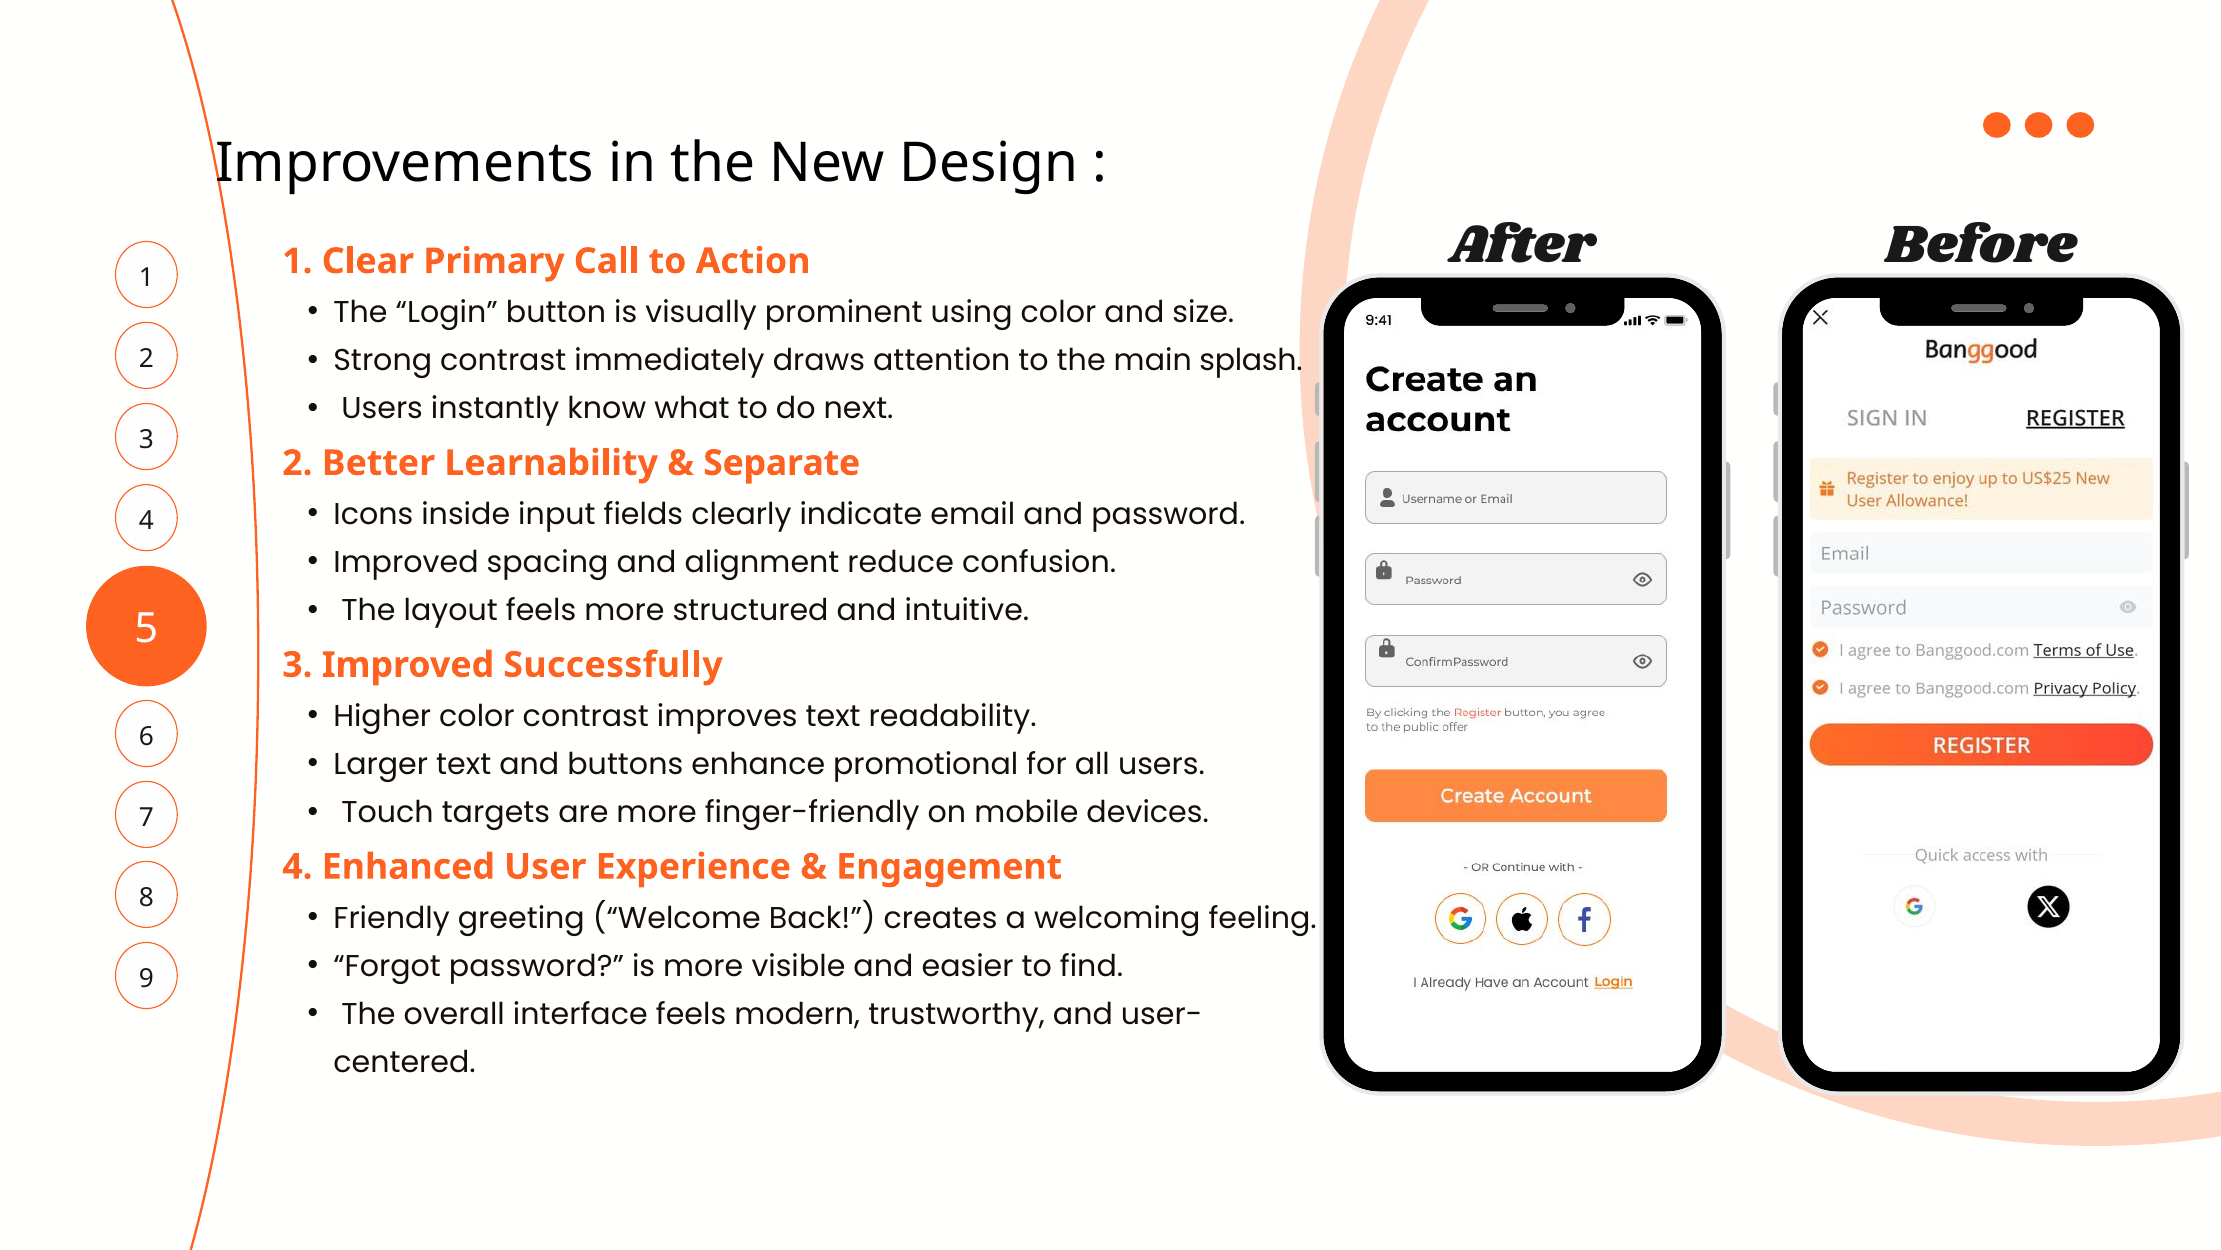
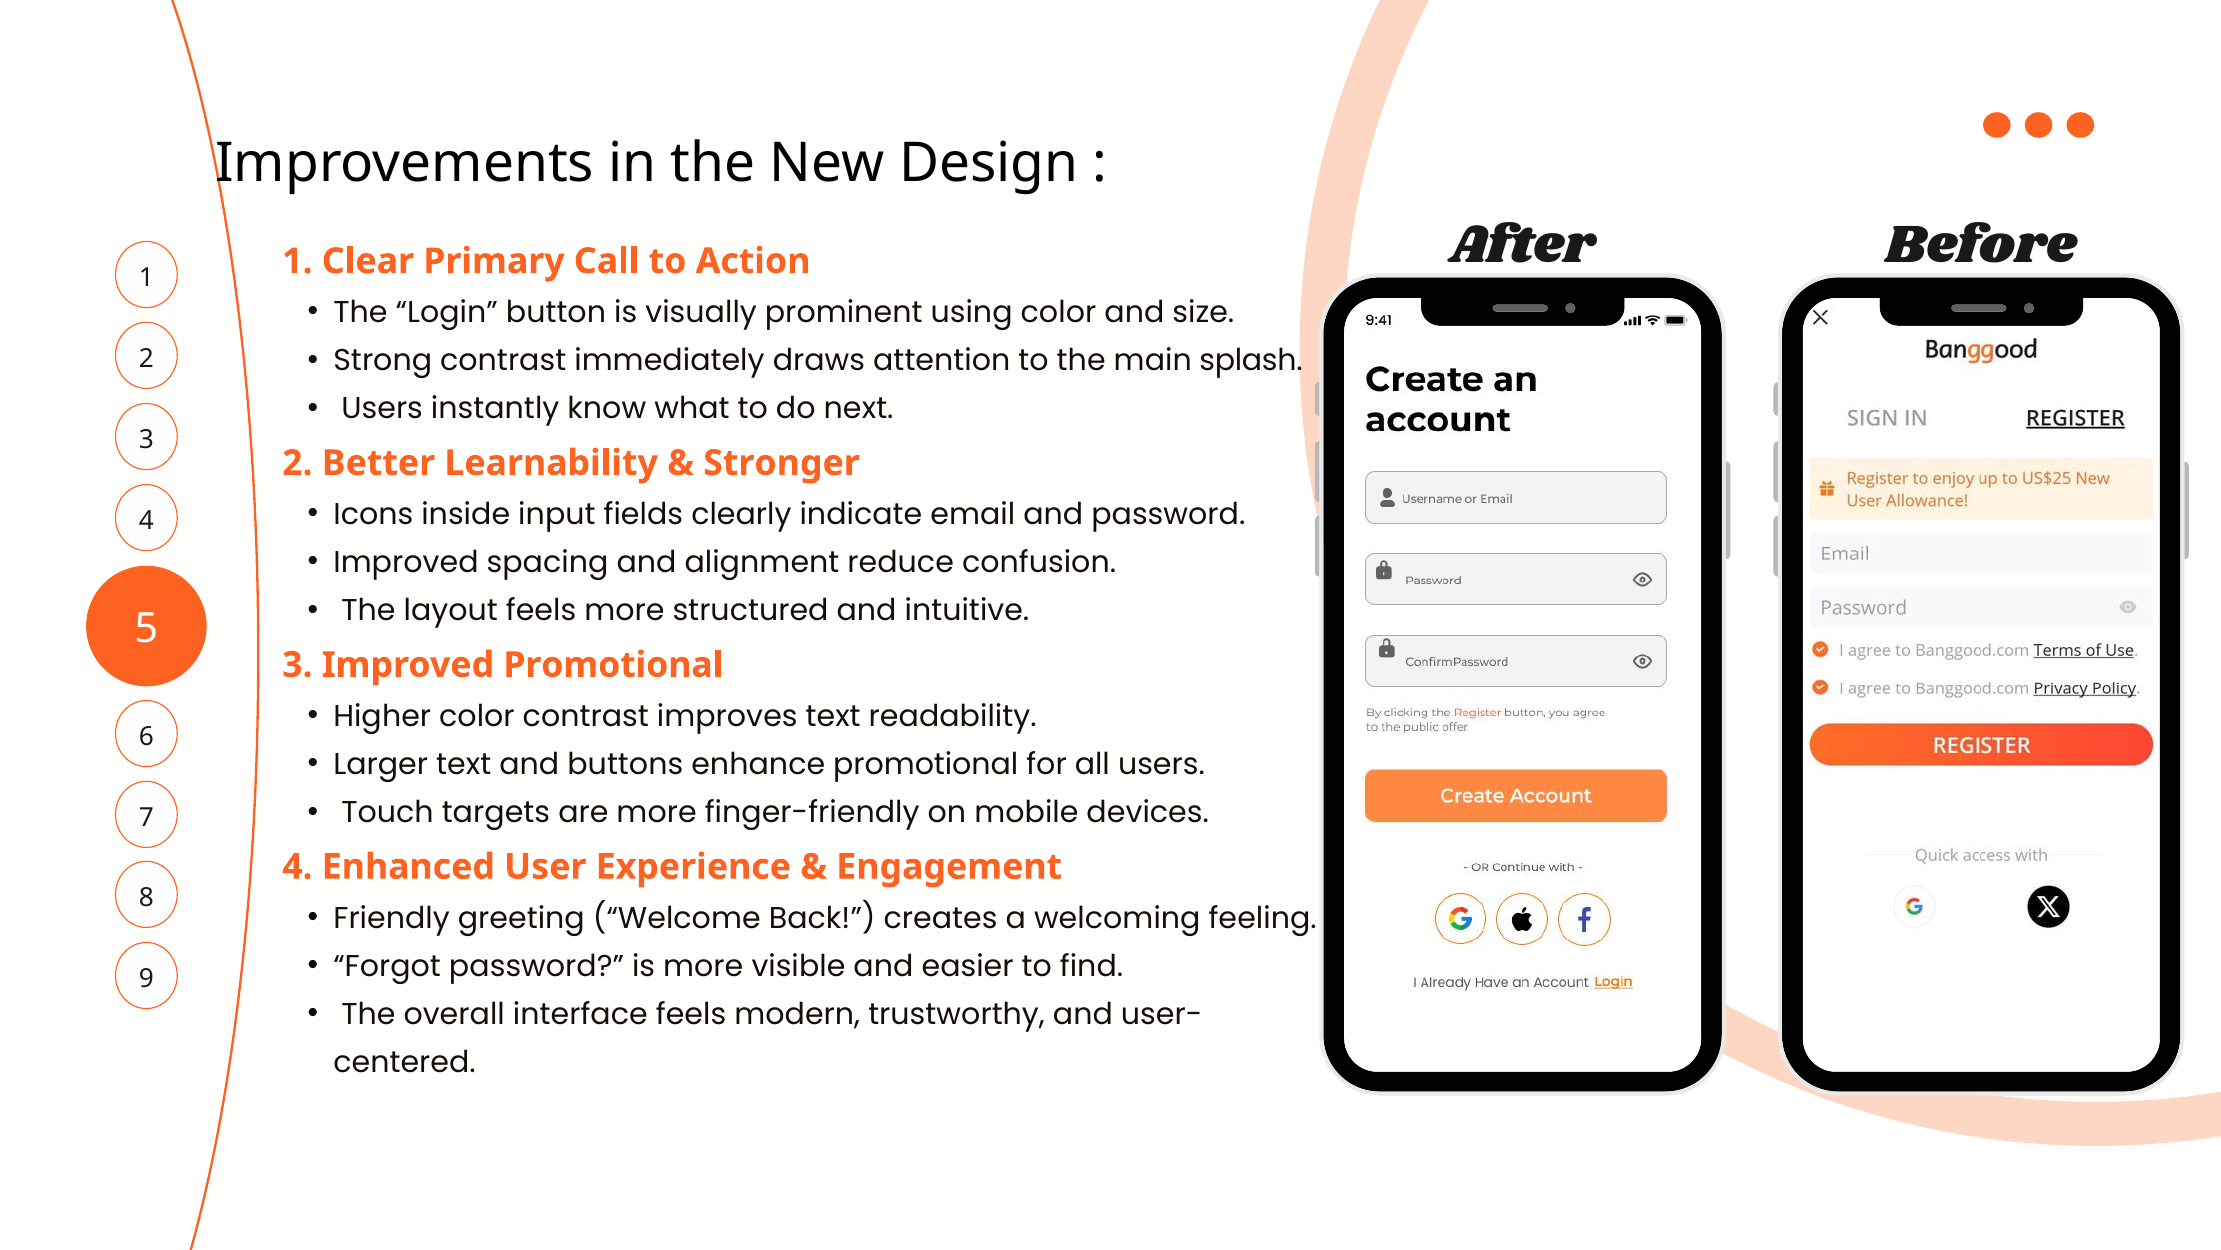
Separate: Separate -> Stronger
Improved Successfully: Successfully -> Promotional
